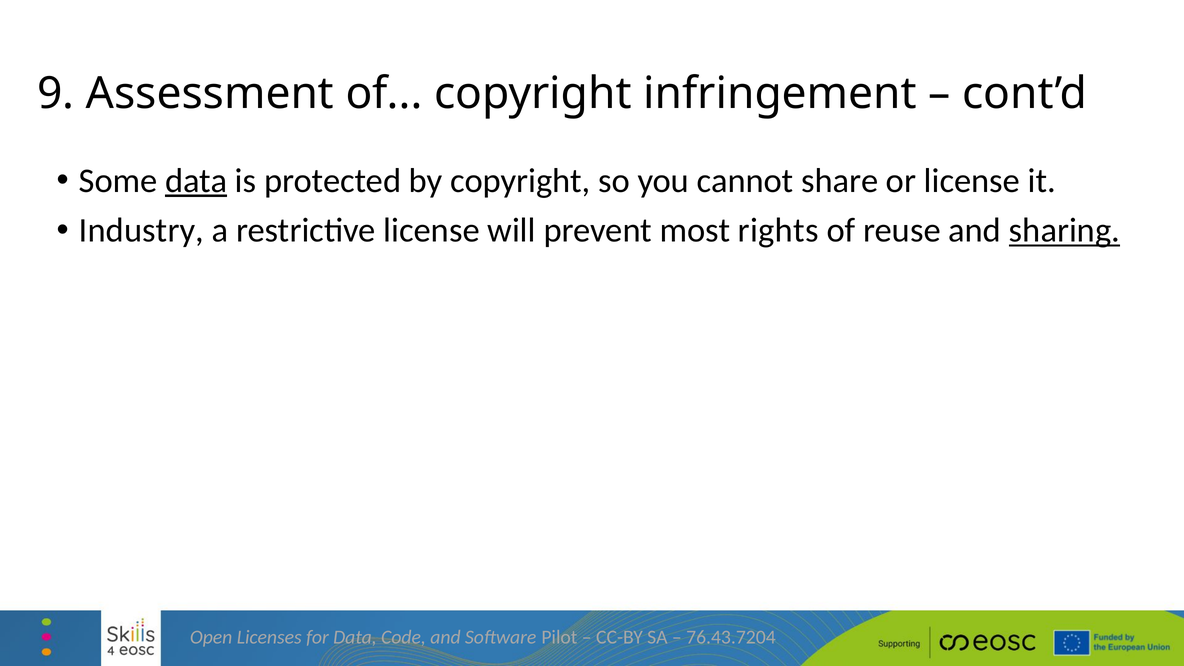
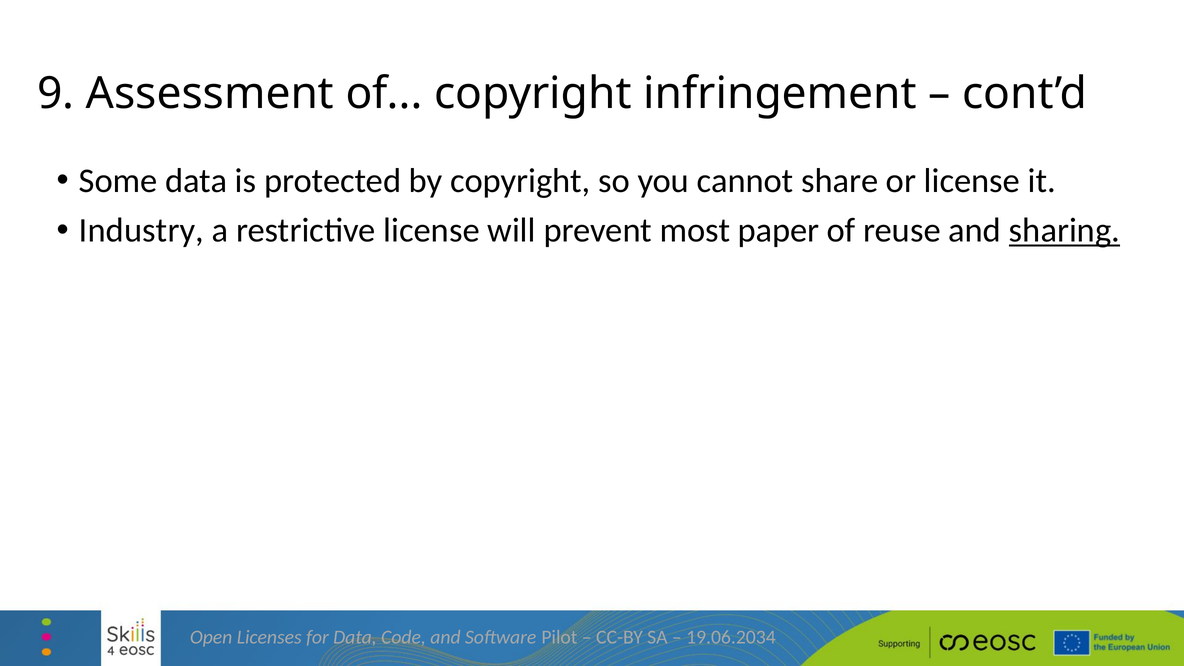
data at (196, 181) underline: present -> none
rights: rights -> paper
76.43.7204: 76.43.7204 -> 19.06.2034
